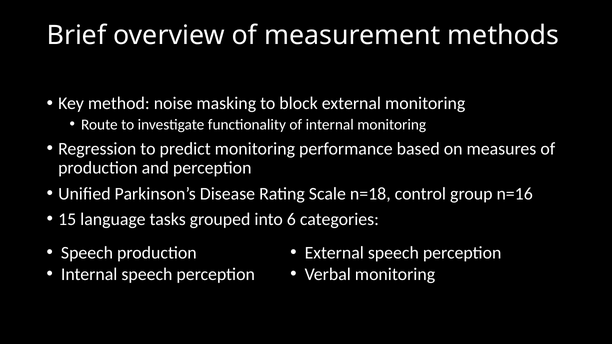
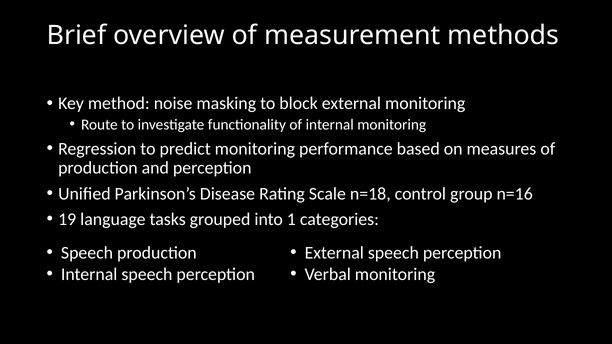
15: 15 -> 19
6: 6 -> 1
